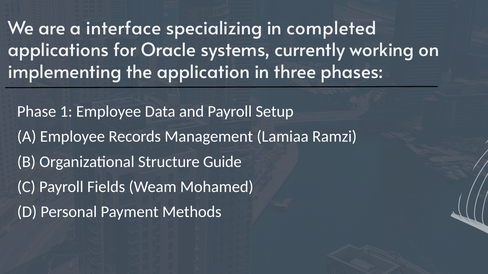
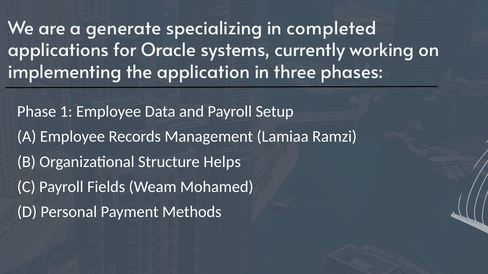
interface: interface -> generate
Guide: Guide -> Helps
